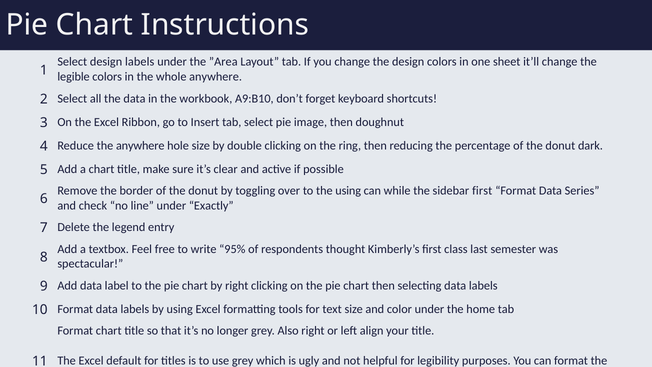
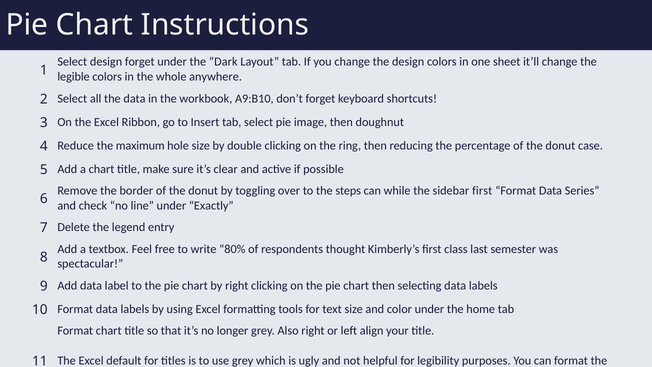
design labels: labels -> forget
”Area: ”Area -> ”Dark
the anywhere: anywhere -> maximum
dark: dark -> case
the using: using -> steps
95%: 95% -> 80%
